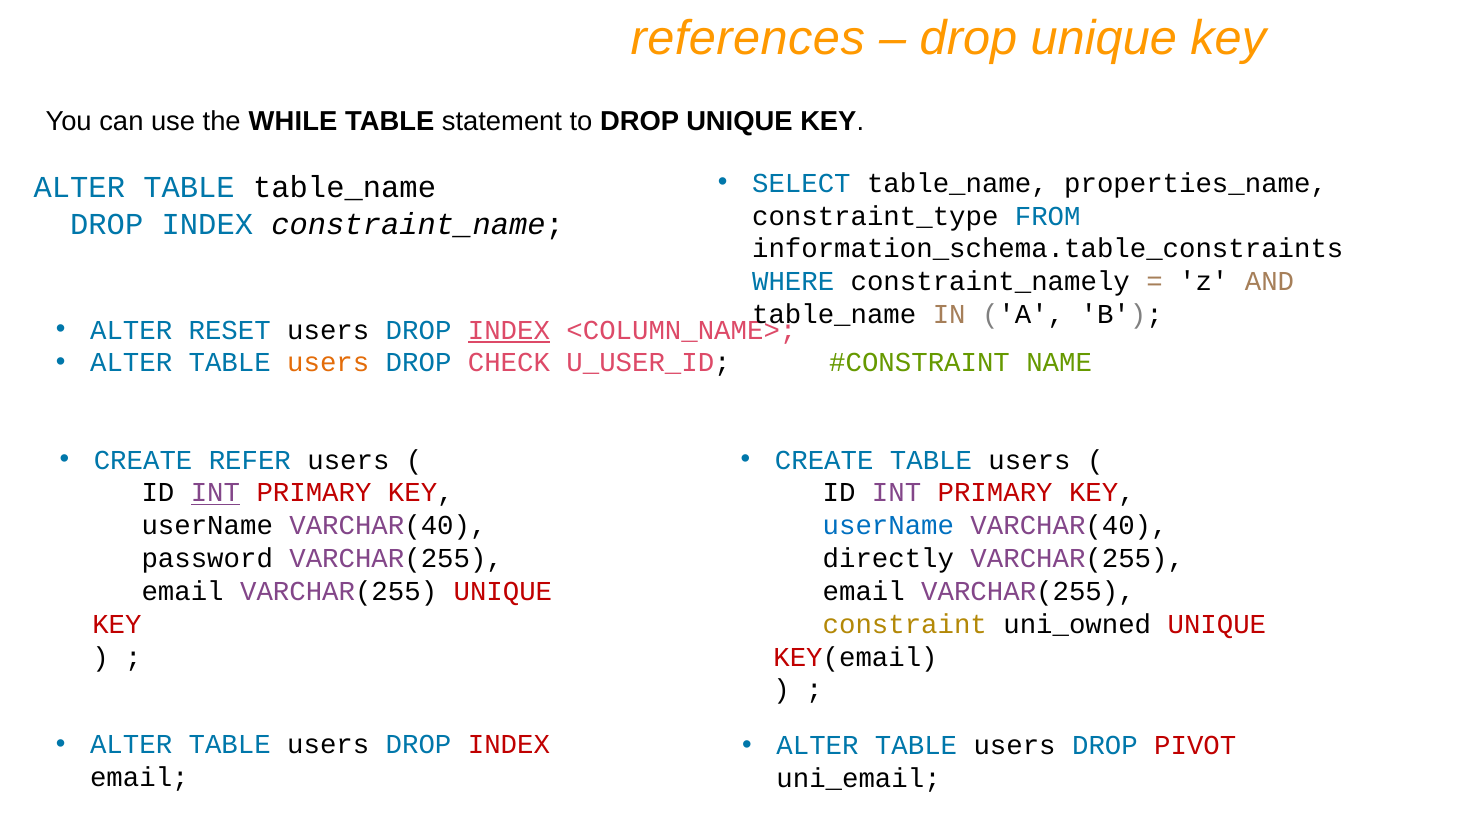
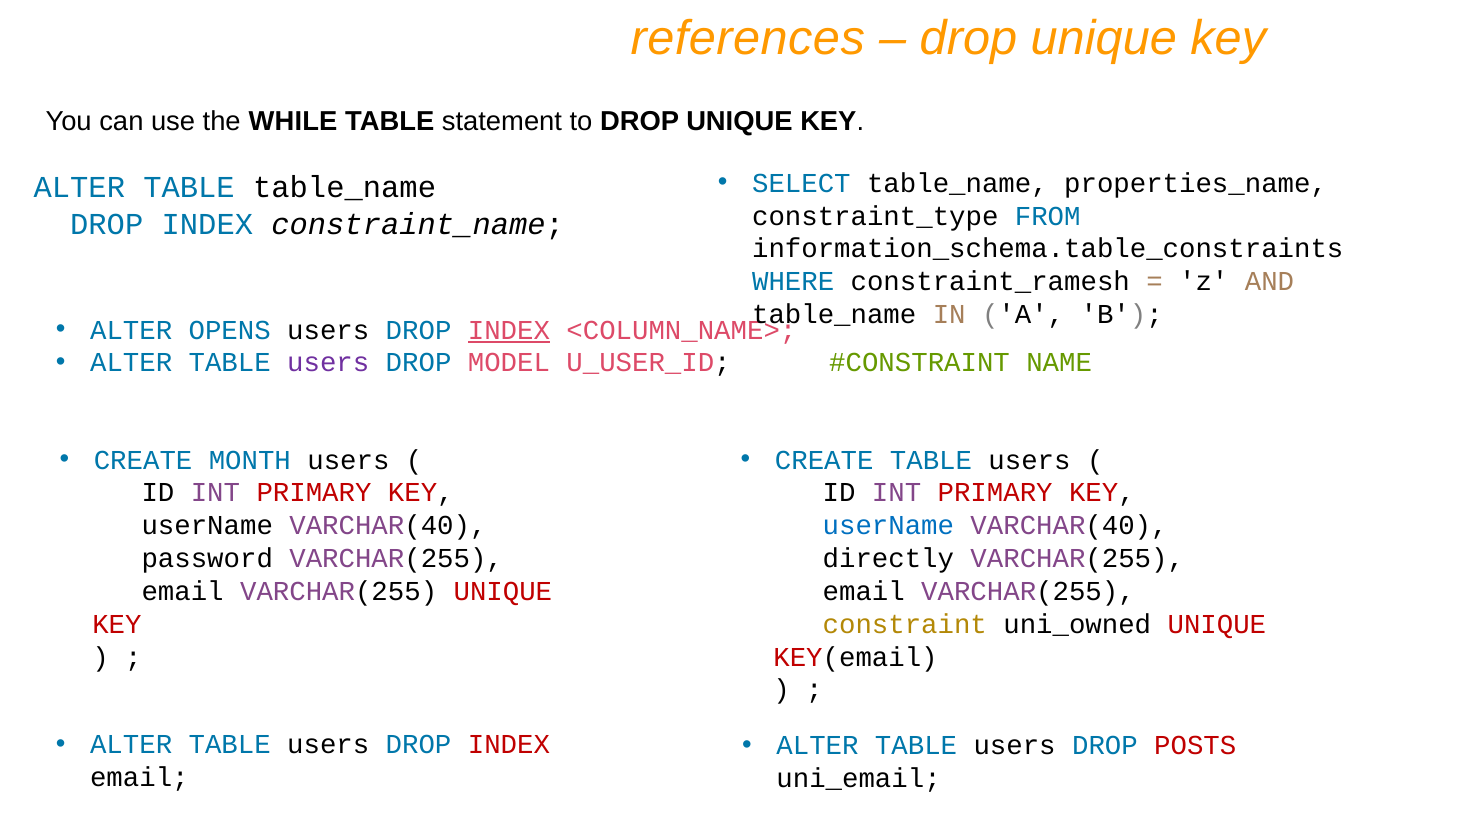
constraint_namely: constraint_namely -> constraint_ramesh
RESET: RESET -> OPENS
users at (328, 363) colour: orange -> purple
CHECK: CHECK -> MODEL
REFER: REFER -> MONTH
INT at (215, 493) underline: present -> none
PIVOT: PIVOT -> POSTS
